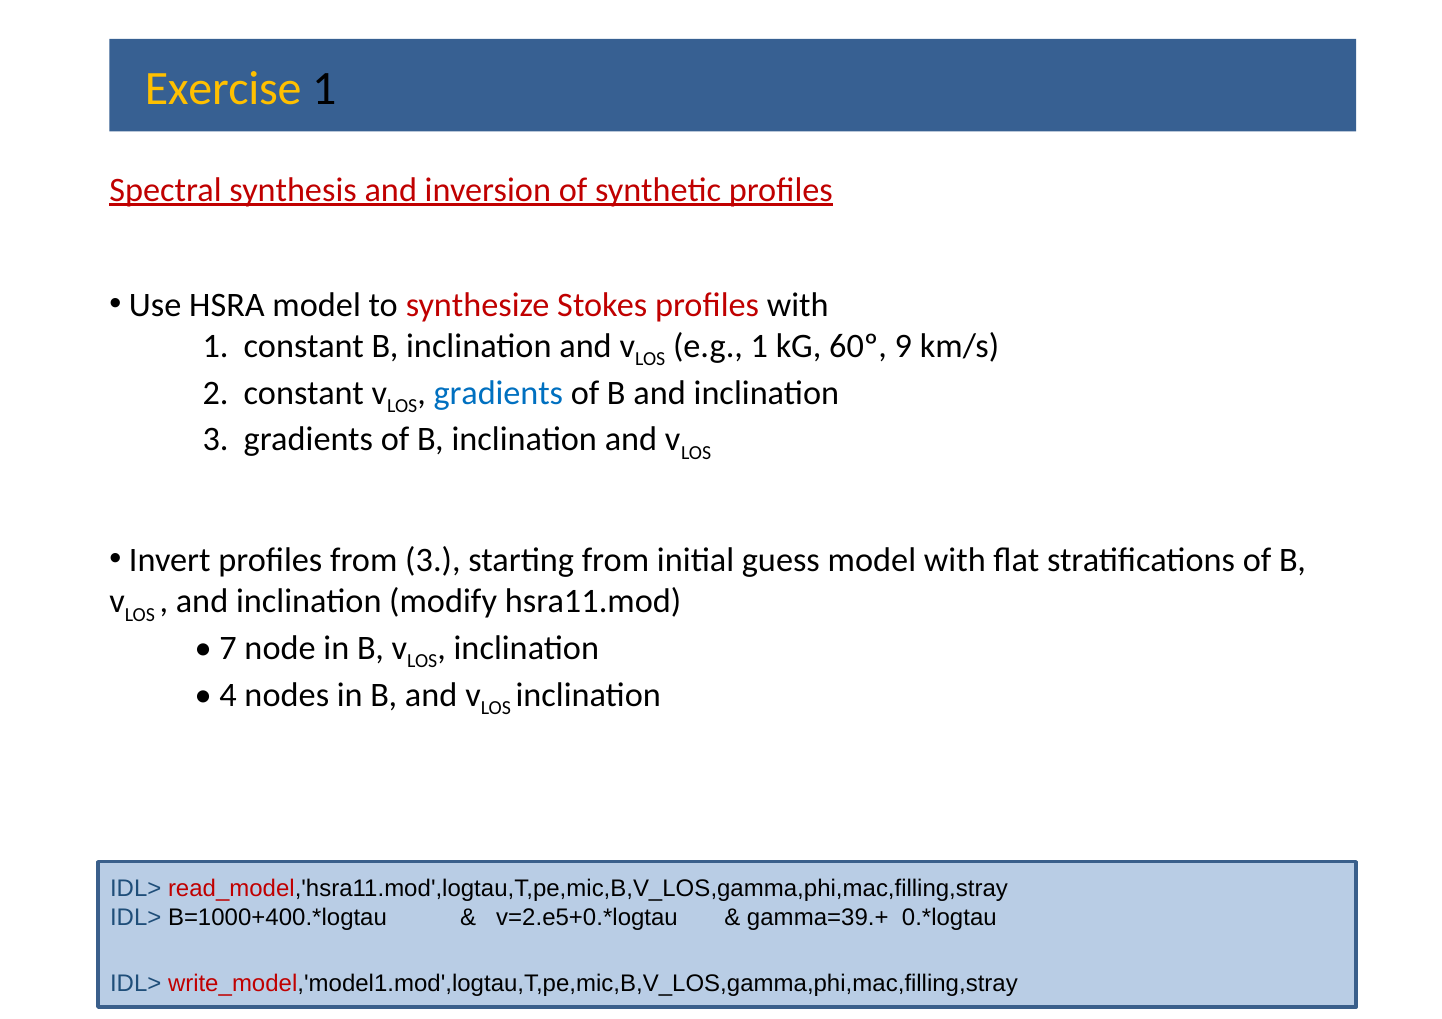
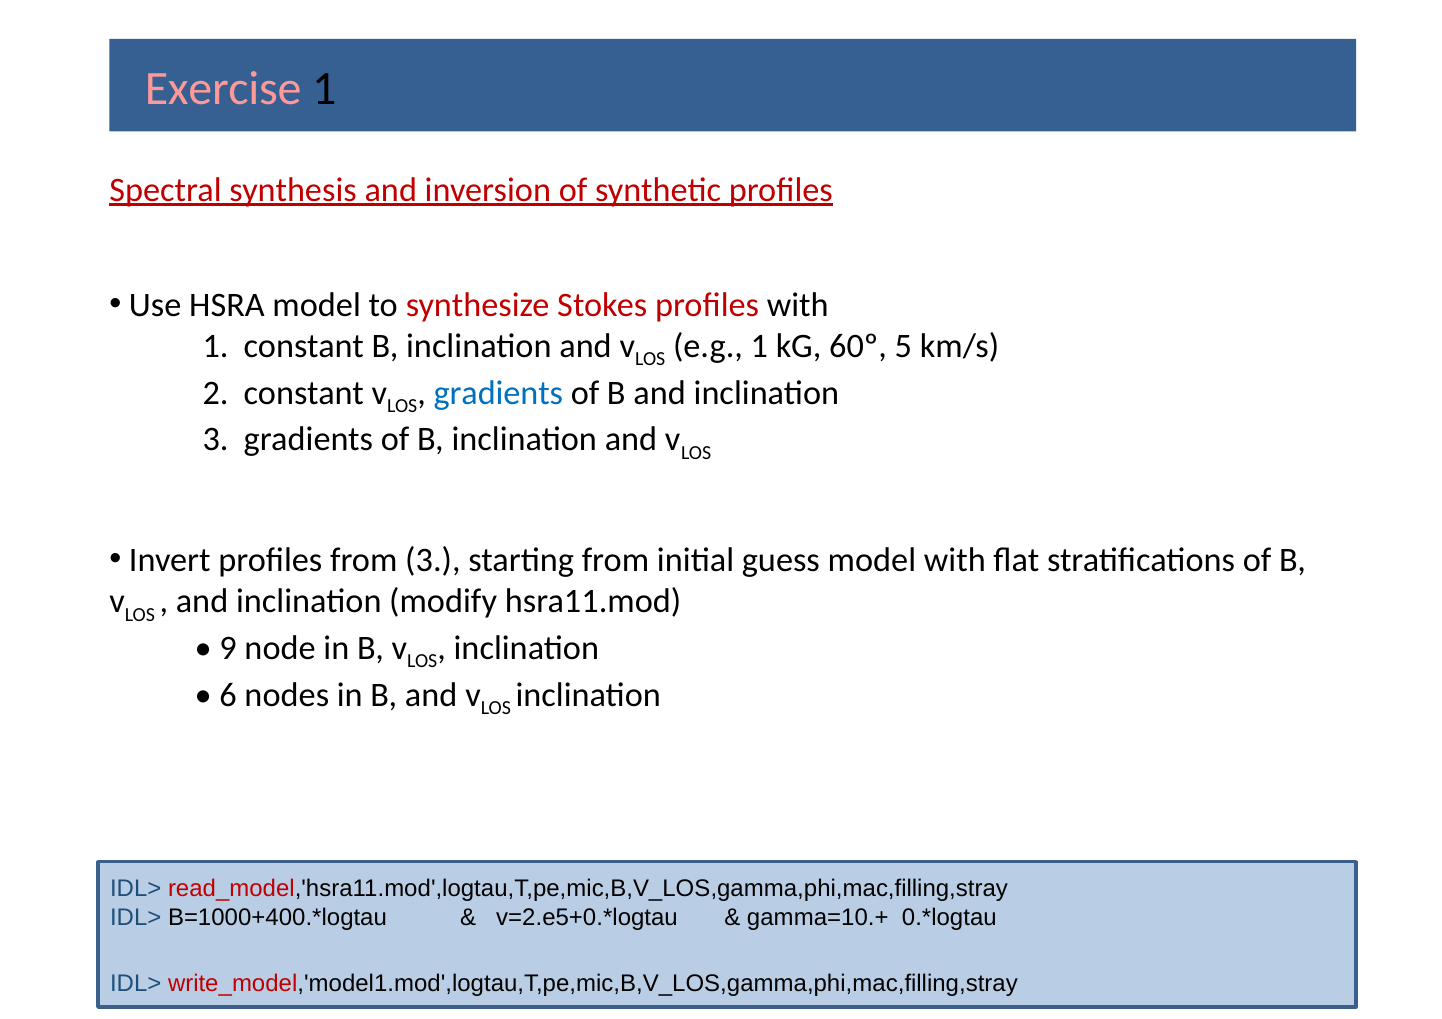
Exercise colour: yellow -> pink
9: 9 -> 5
7: 7 -> 9
4: 4 -> 6
gamma=39.+: gamma=39.+ -> gamma=10.+
